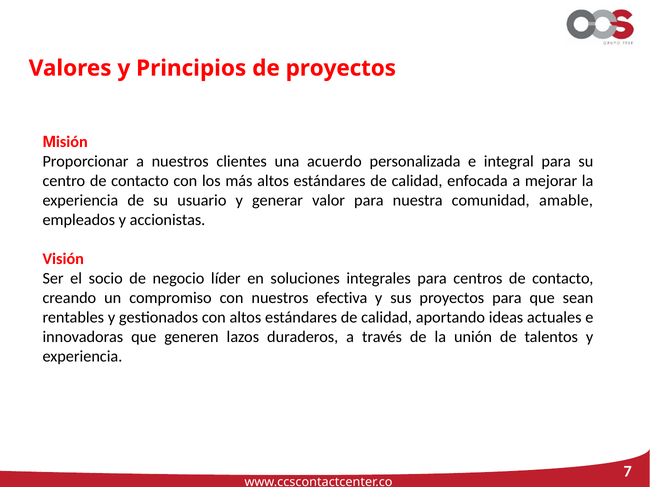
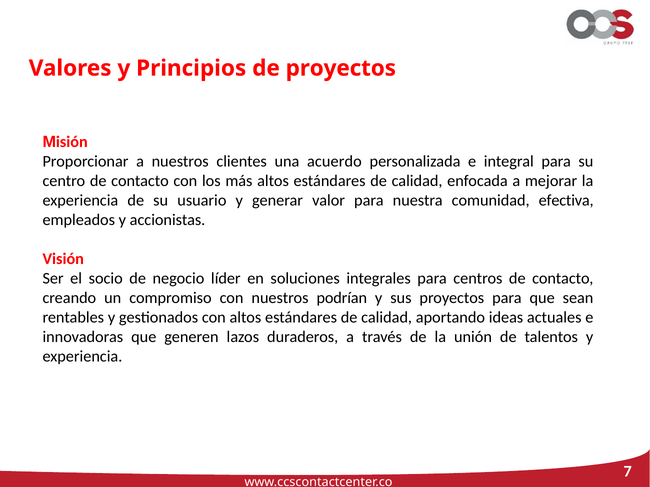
amable: amable -> efectiva
efectiva: efectiva -> podrían
